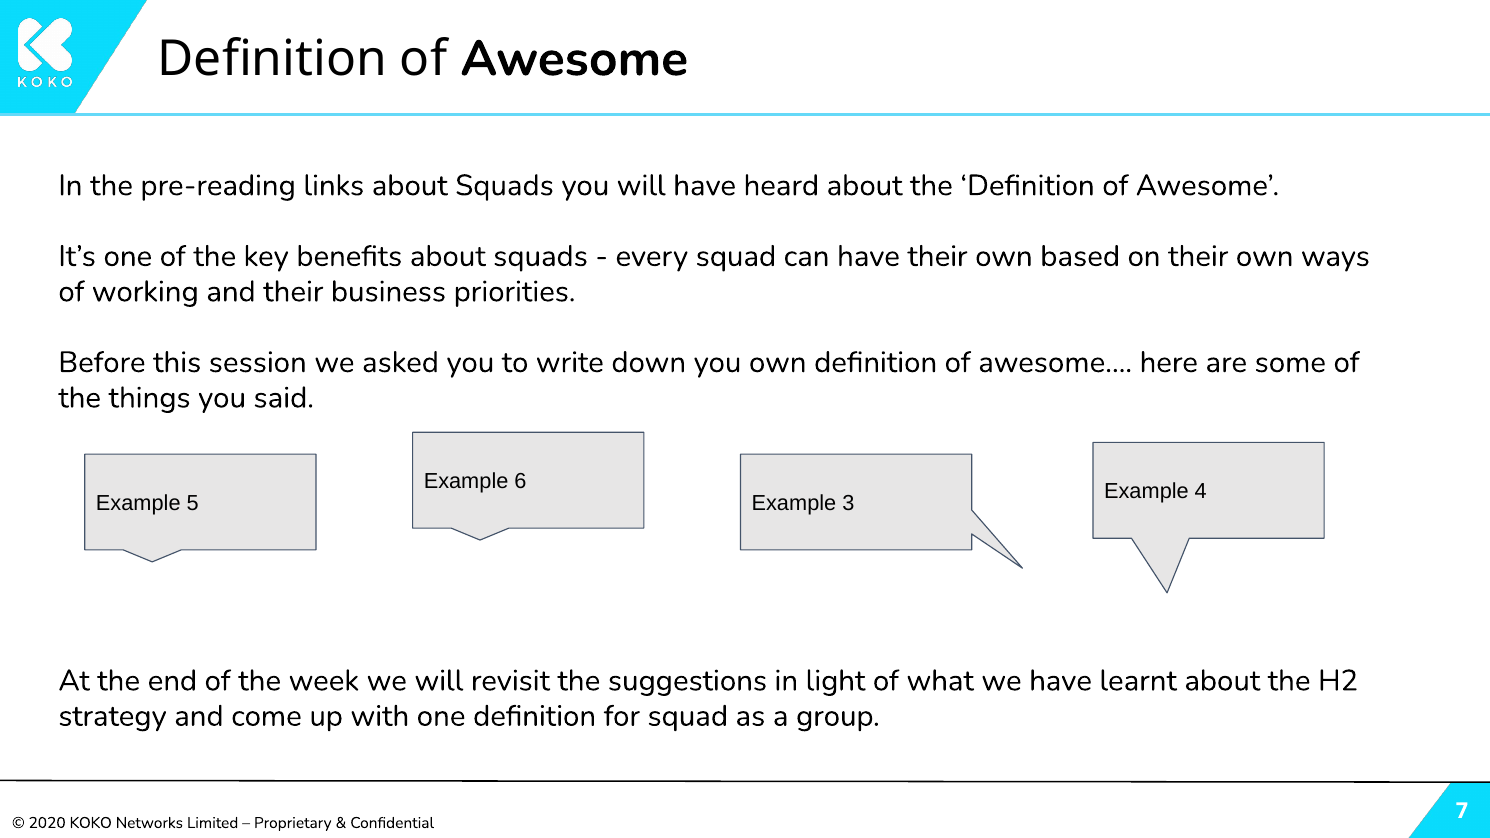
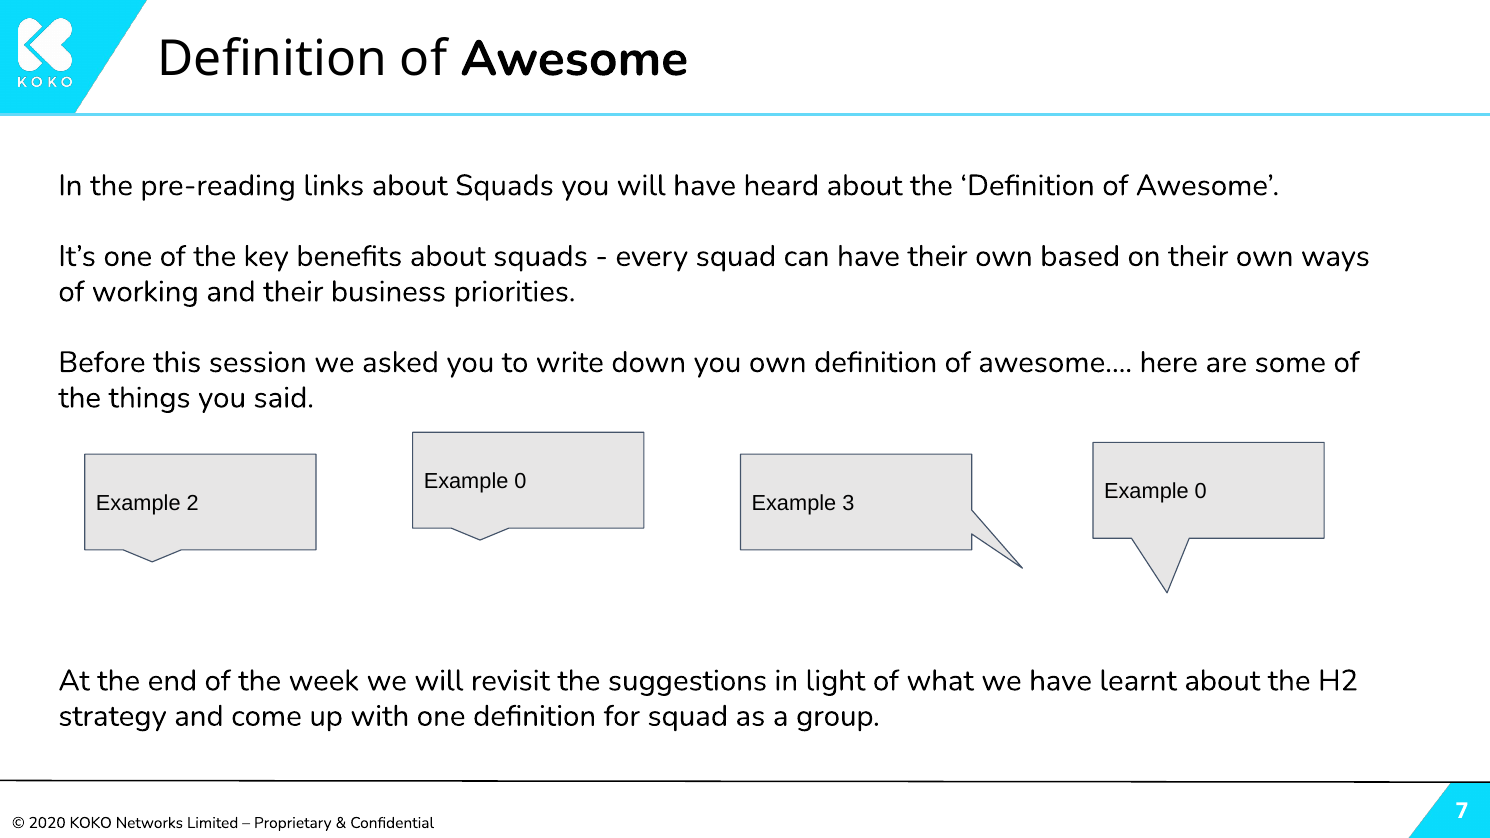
6 at (520, 482): 6 -> 0
4 at (1201, 492): 4 -> 0
5: 5 -> 2
